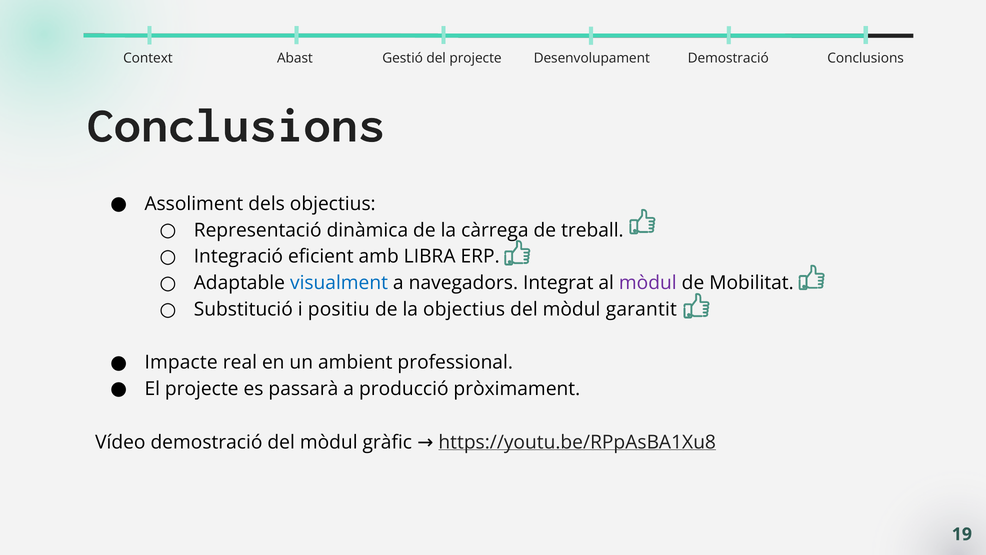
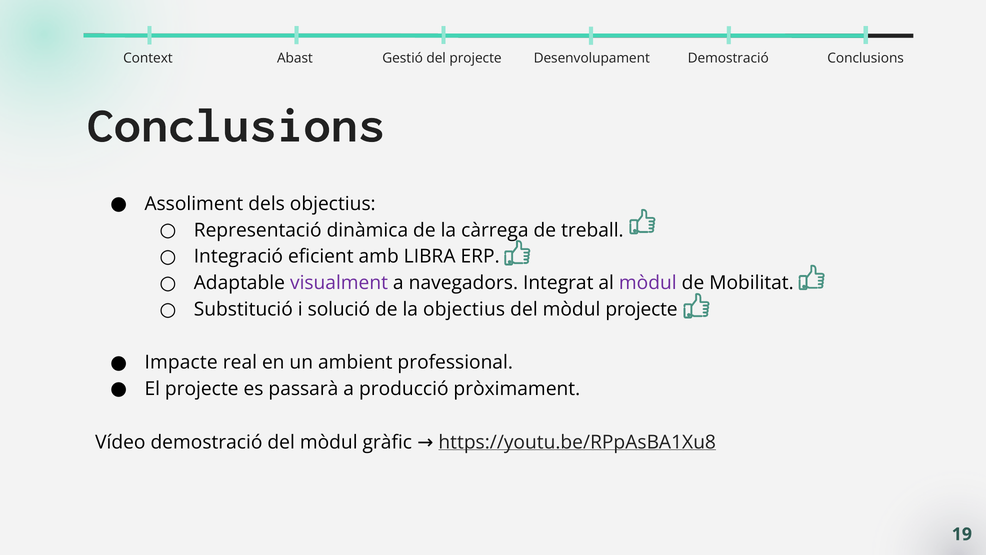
visualment colour: blue -> purple
positiu: positiu -> solució
mòdul garantit: garantit -> projecte
